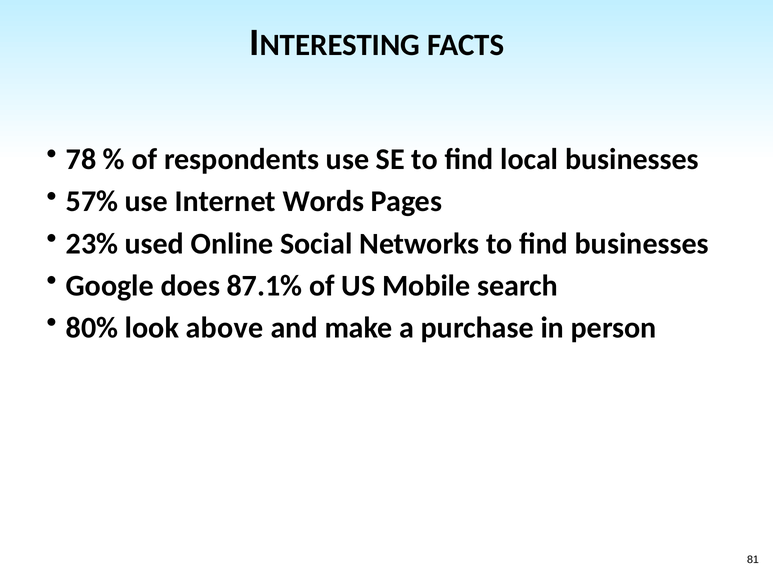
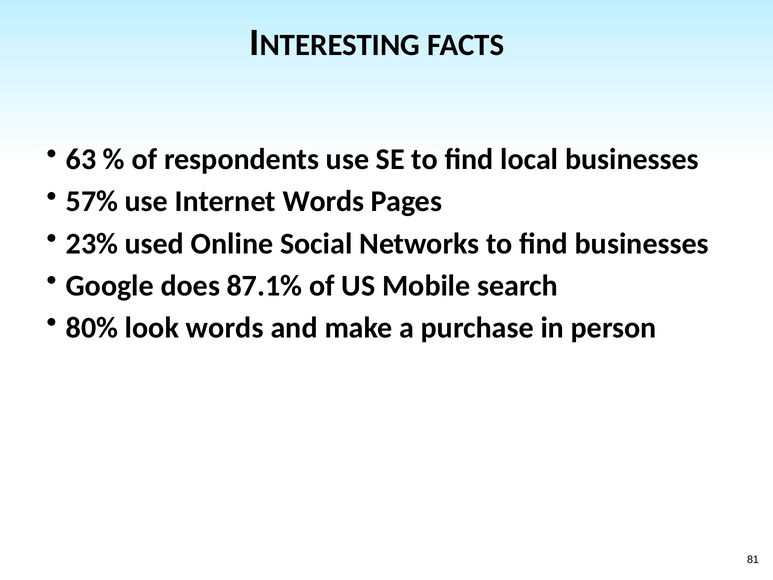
78: 78 -> 63
look above: above -> words
